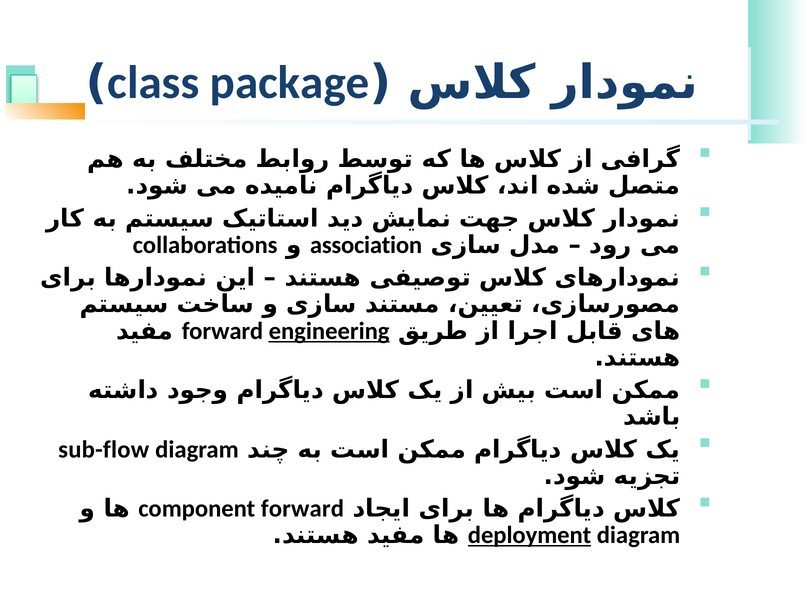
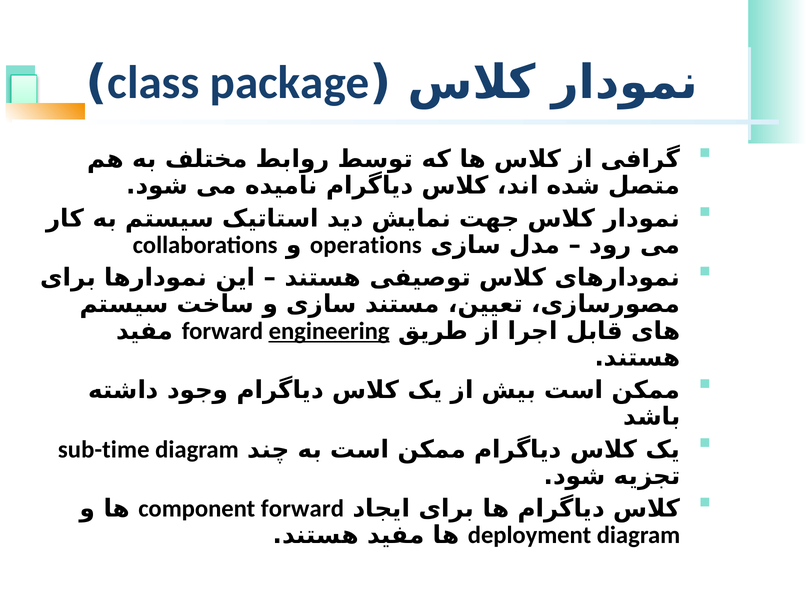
association: association -> operations
sub-flow: sub-flow -> sub-time
deployment underline: present -> none
